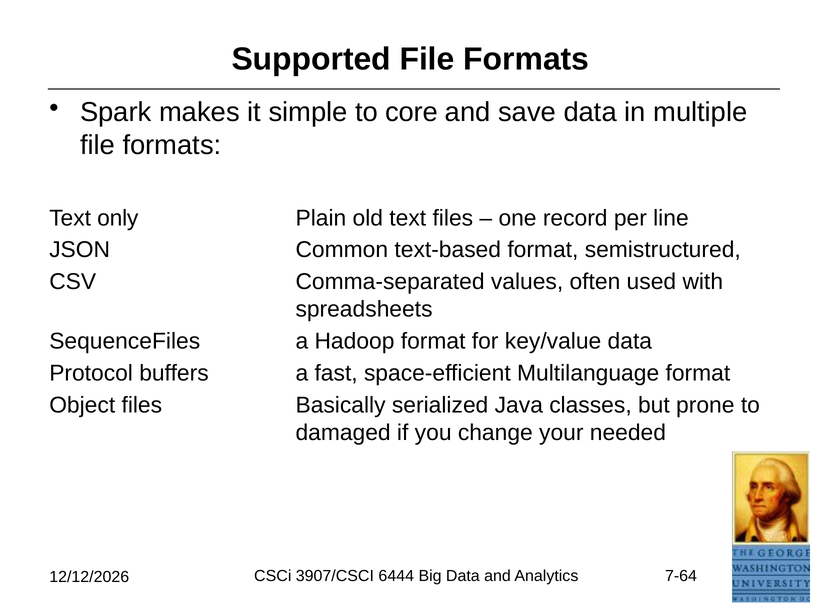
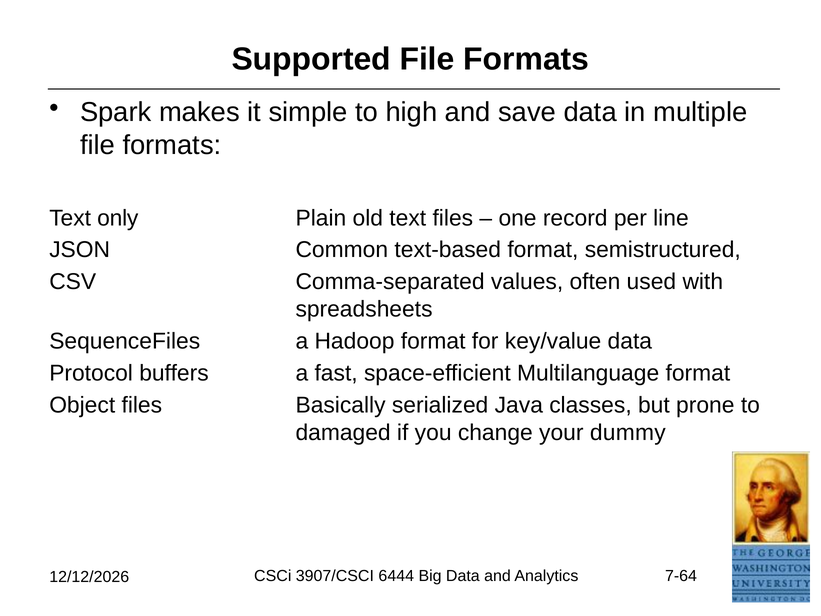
core: core -> high
needed: needed -> dummy
